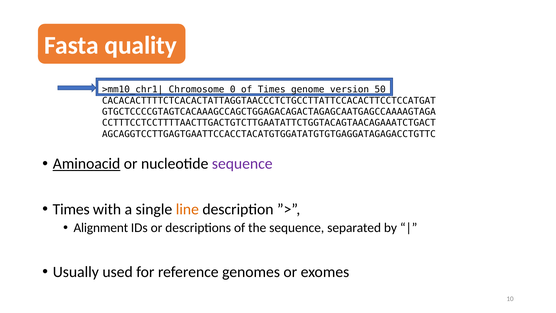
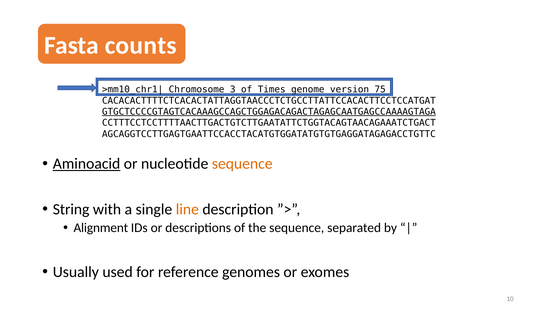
quality: quality -> counts
0: 0 -> 3
50: 50 -> 75
GTGCTCCCCGTAGTCACAAAGCCAGCTGGAGACAGACTAGAGCAATGAGCCAAAAGTAGA underline: none -> present
sequence at (242, 164) colour: purple -> orange
Times at (71, 209): Times -> String
